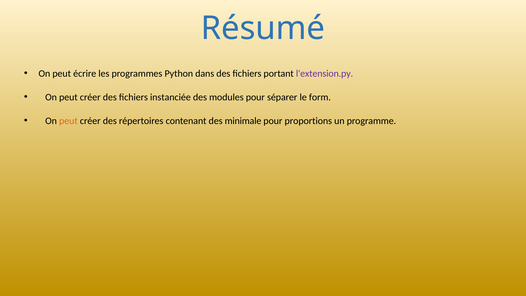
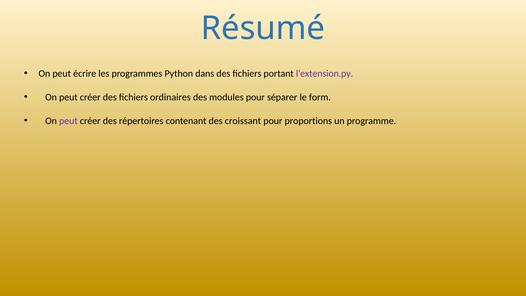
instanciée: instanciée -> ordinaires
peut at (68, 121) colour: orange -> purple
minimale: minimale -> croissant
